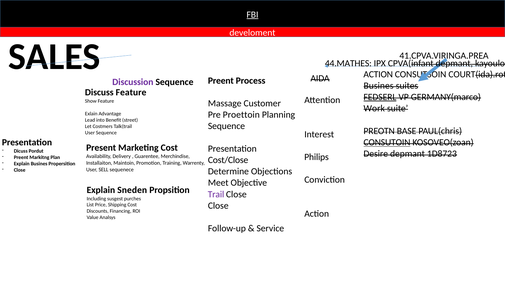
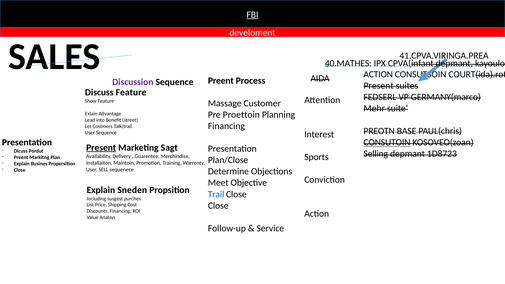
44.MATHES: 44.MATHES -> 40.MATHES
Busines at (379, 86): Busines -> Present
FEDSERL underline: present -> none
Work: Work -> Mehr
Sequence at (226, 126): Sequence -> Financing
Present at (101, 148) underline: none -> present
Marketing Cost: Cost -> Sagt
Desire: Desire -> Selling
Philips: Philips -> Sports
Cost/Close: Cost/Close -> Plan/Close
Trail colour: purple -> blue
